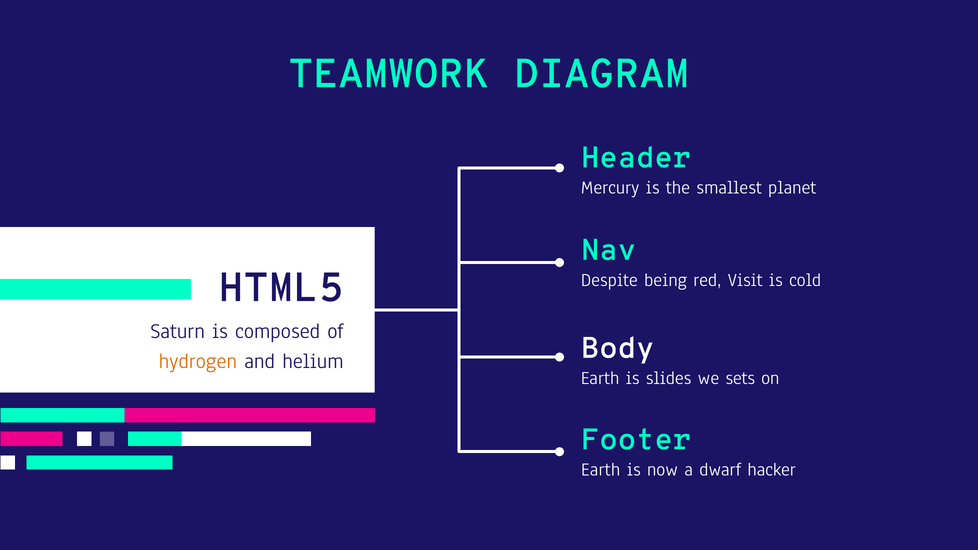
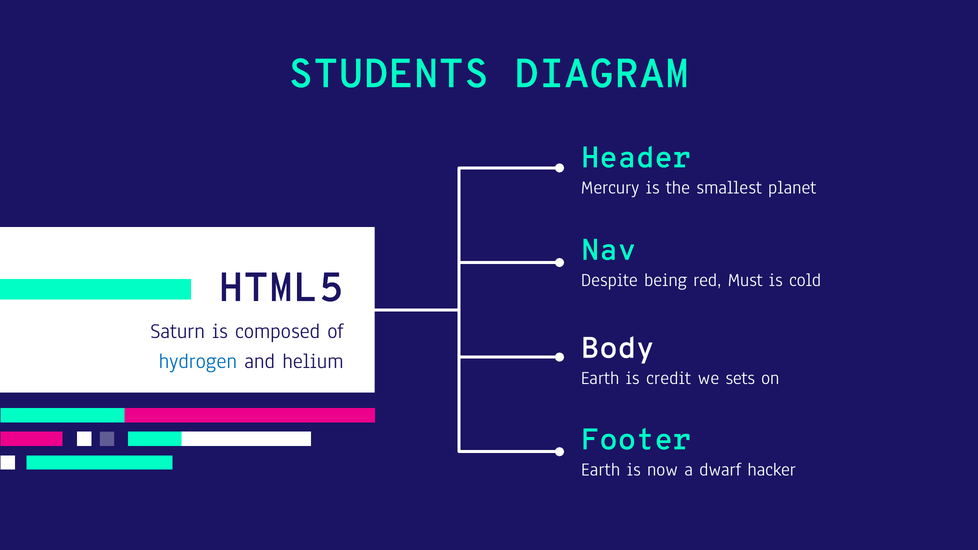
TEAMWORK: TEAMWORK -> STUDENTS
Visit: Visit -> Must
hydrogen colour: orange -> blue
slides: slides -> credit
